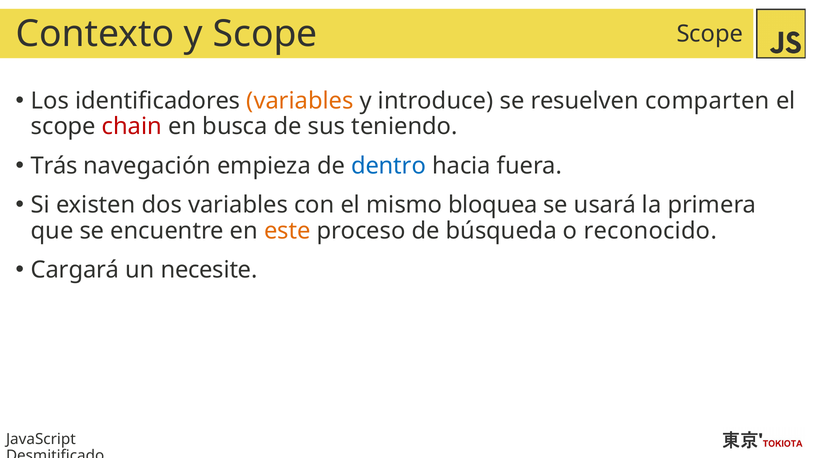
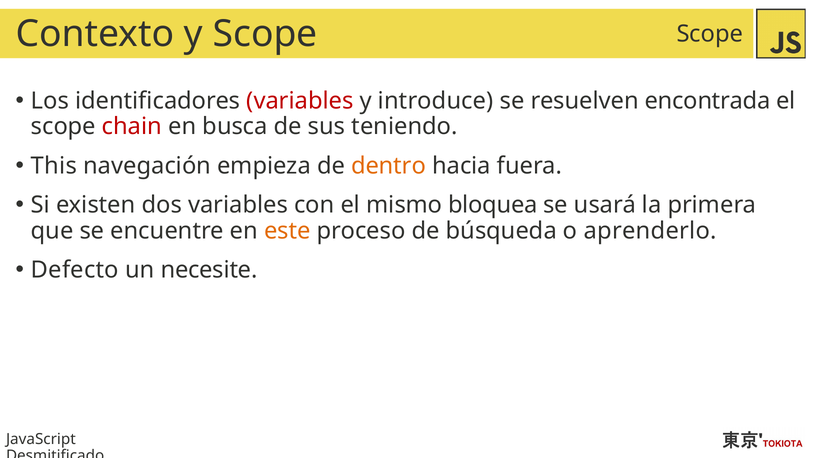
variables at (300, 101) colour: orange -> red
comparten: comparten -> encontrada
Trás: Trás -> This
dentro colour: blue -> orange
reconocido: reconocido -> aprenderlo
Cargará: Cargará -> Defecto
